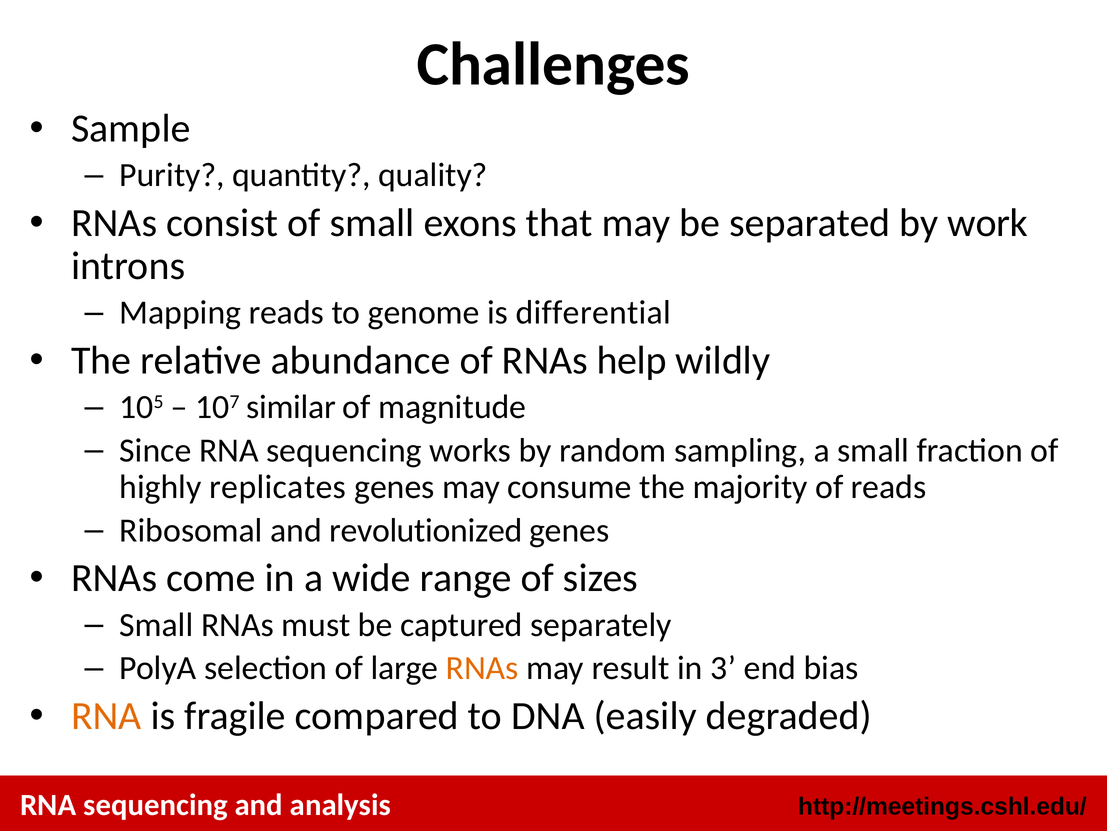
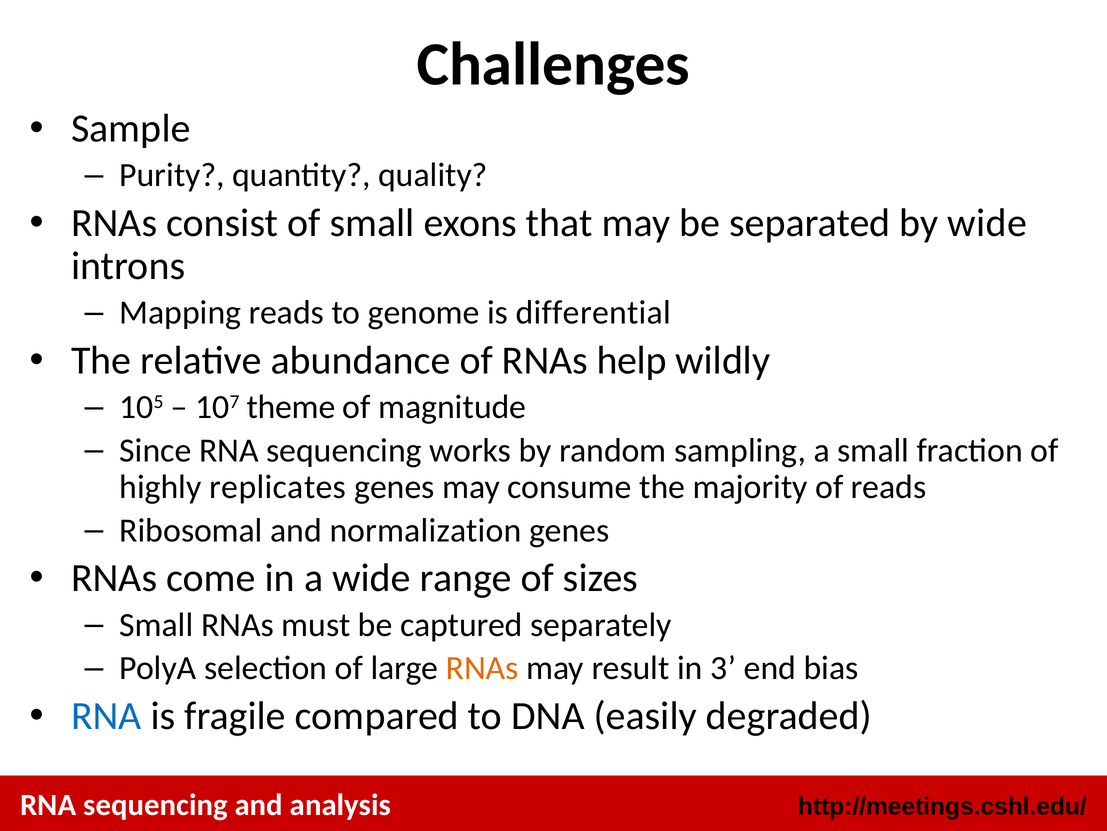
by work: work -> wide
similar: similar -> theme
revolutionized: revolutionized -> normalization
RNA at (106, 715) colour: orange -> blue
